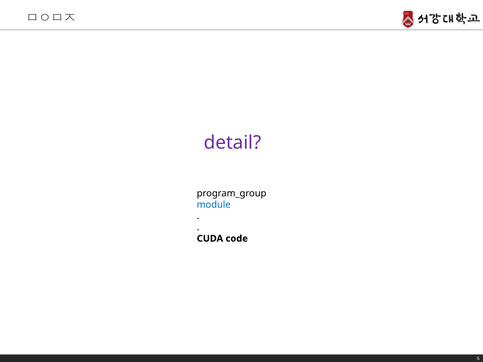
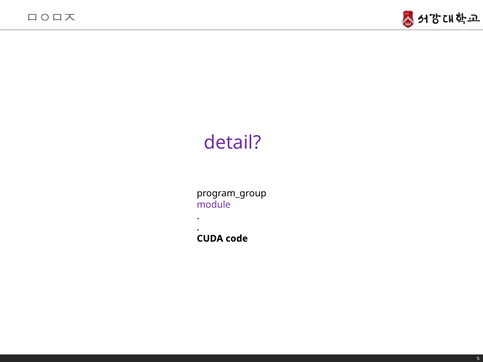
module colour: blue -> purple
